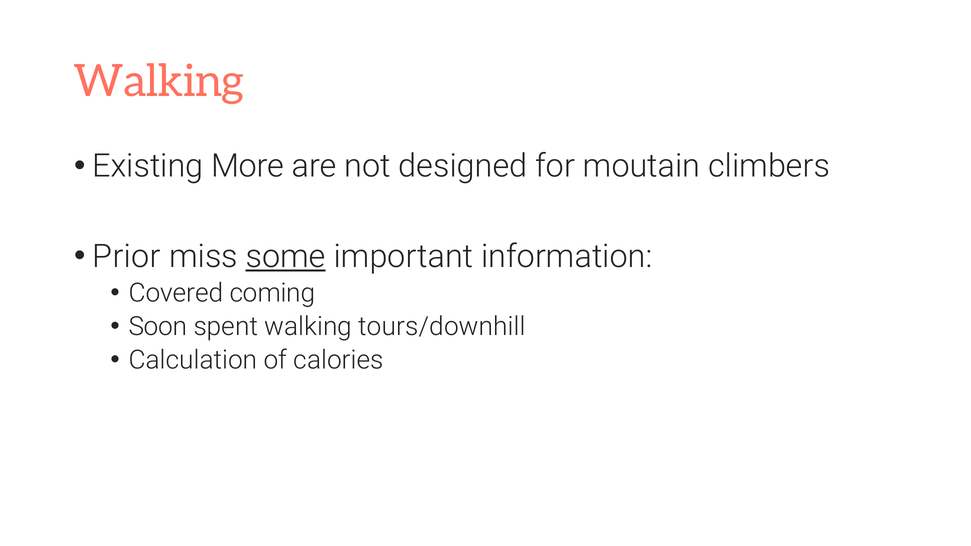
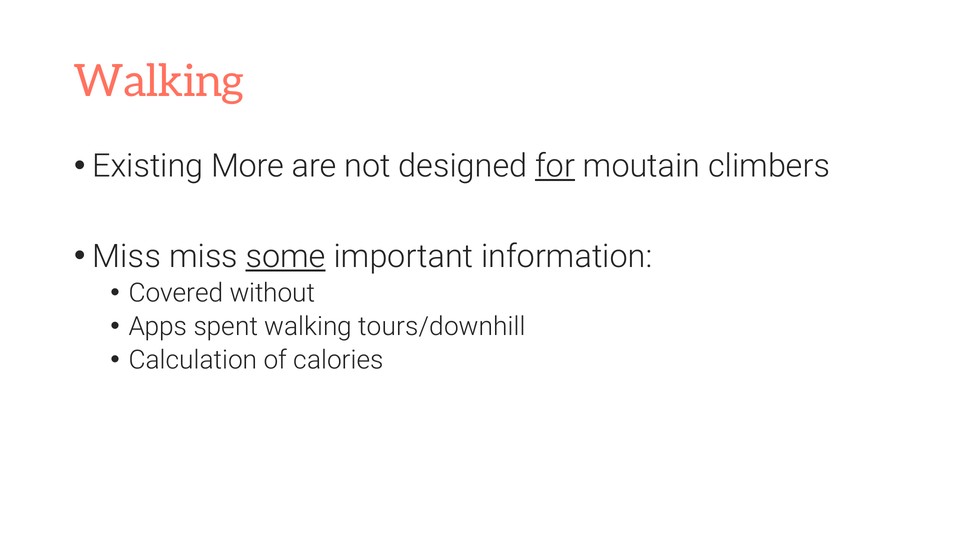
for underline: none -> present
Prior at (127, 257): Prior -> Miss
coming: coming -> without
Soon: Soon -> Apps
